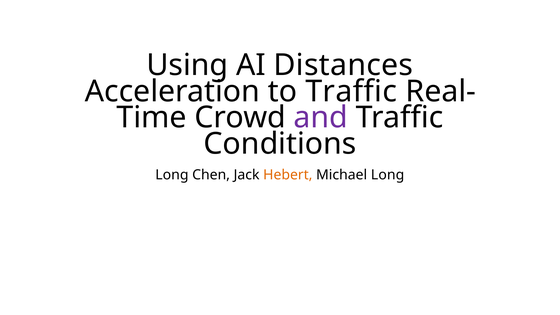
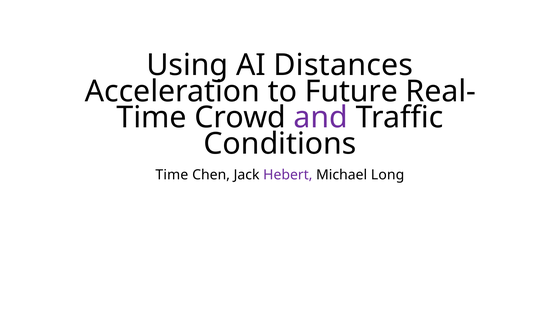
to Traffic: Traffic -> Future
Long at (172, 175): Long -> Time
Hebert colour: orange -> purple
